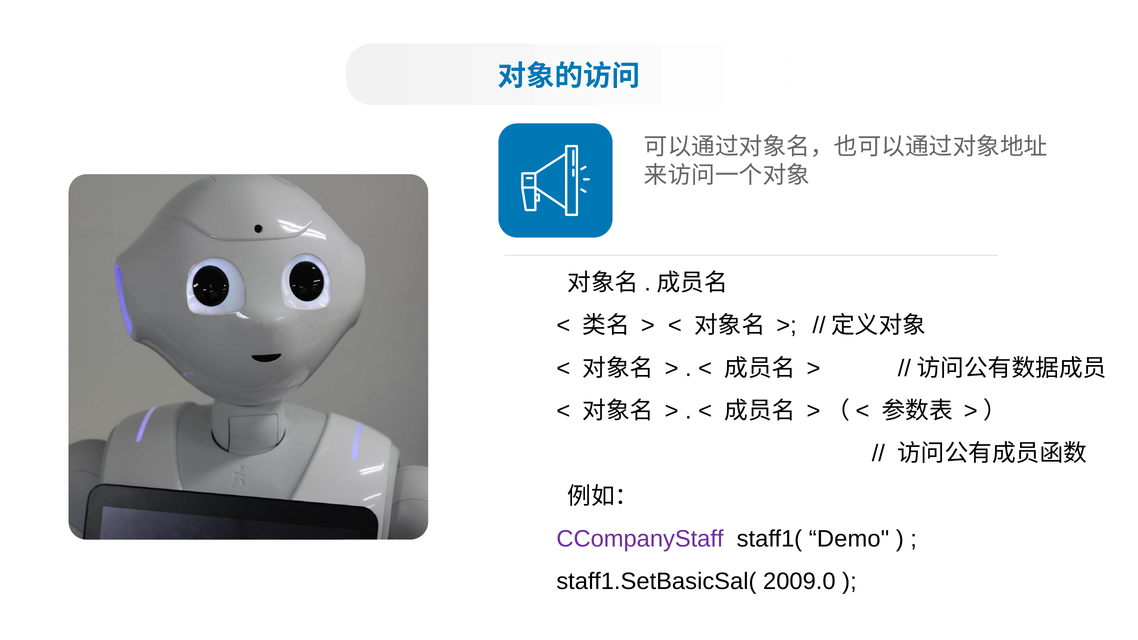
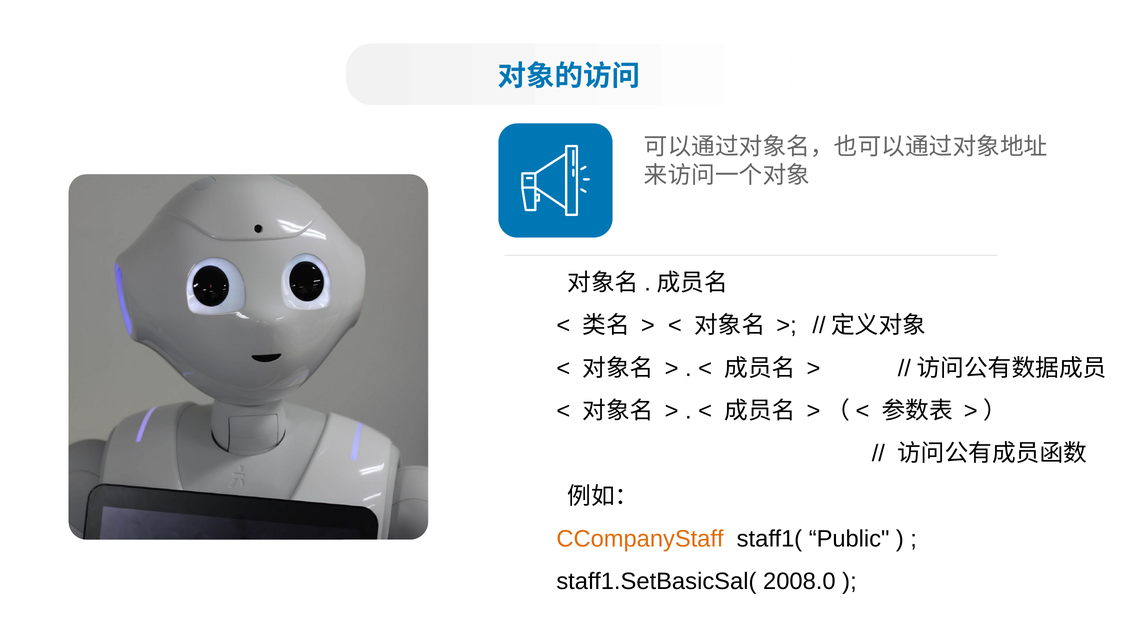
CCompanyStaff colour: purple -> orange
Demo: Demo -> Public
2009.0: 2009.0 -> 2008.0
